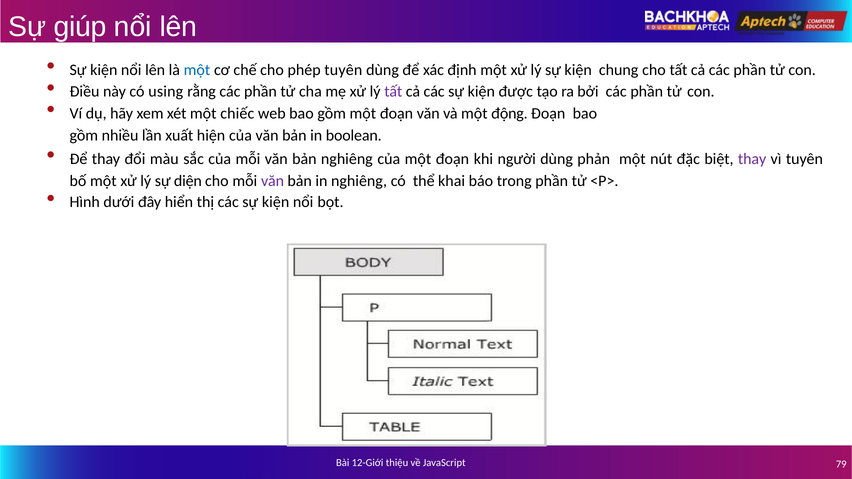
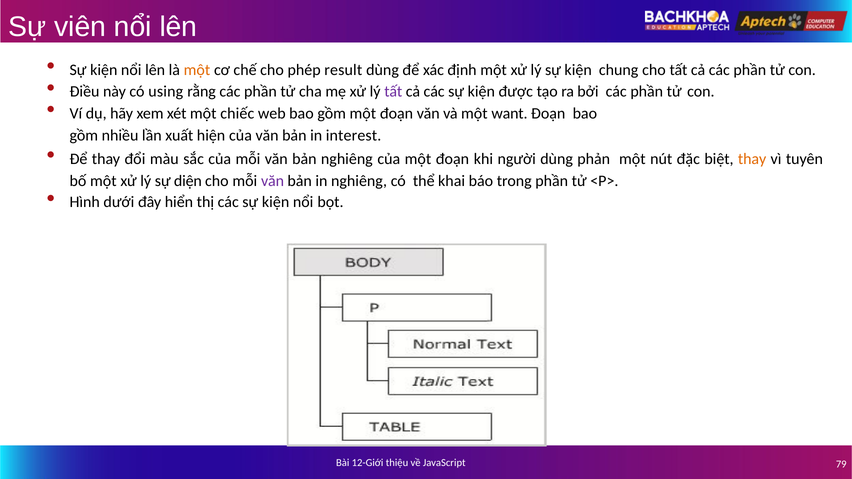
giúp: giúp -> viên
một at (197, 70) colour: blue -> orange
phép tuyên: tuyên -> result
động: động -> want
boolean: boolean -> interest
thay at (752, 159) colour: purple -> orange
